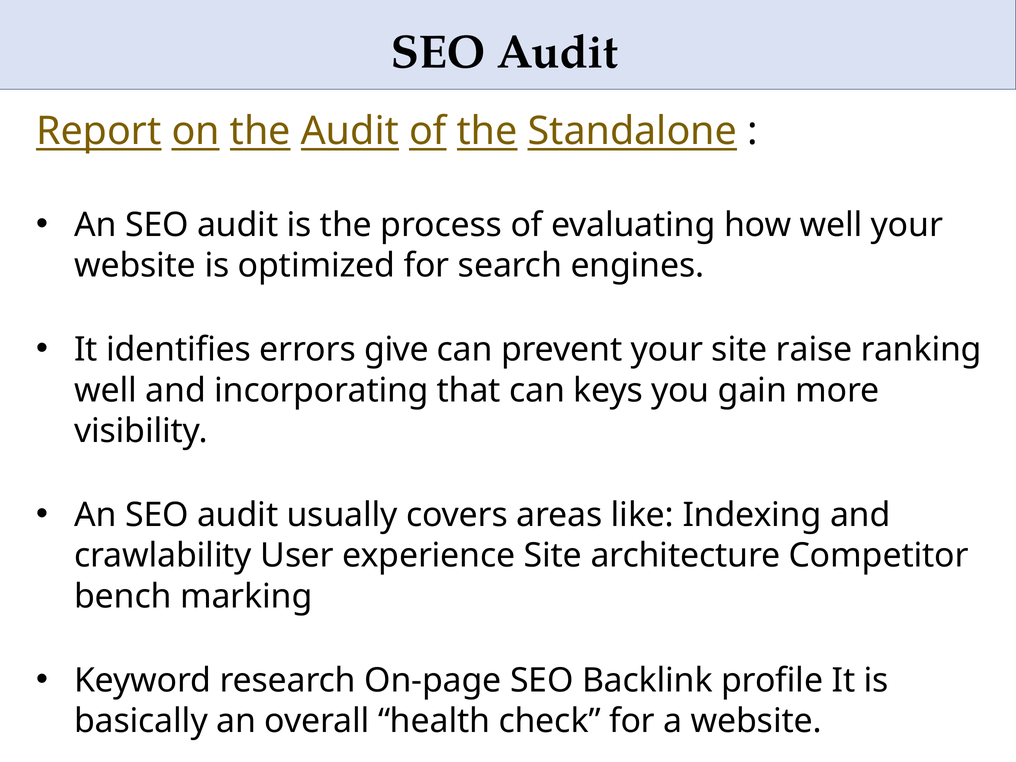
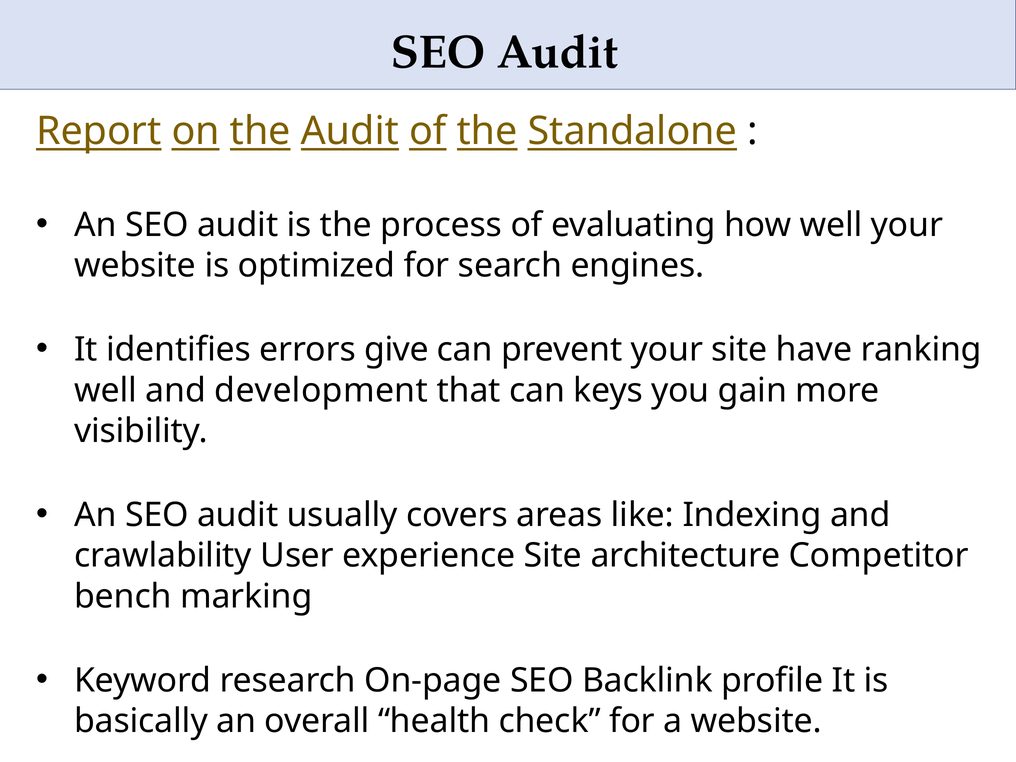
raise: raise -> have
incorporating: incorporating -> development
